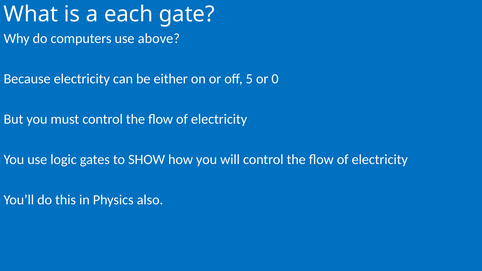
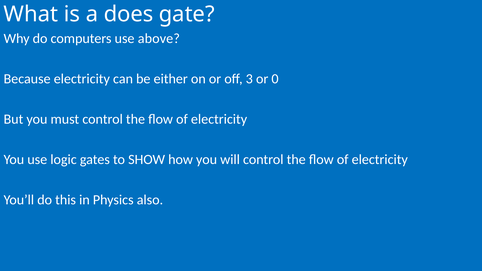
each: each -> does
5: 5 -> 3
